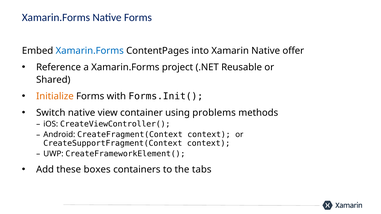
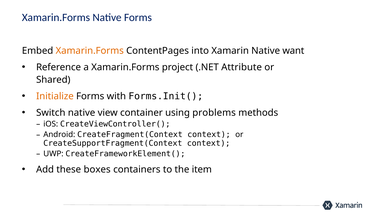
Xamarin.Forms at (90, 51) colour: blue -> orange
offer: offer -> want
Reusable: Reusable -> Attribute
tabs: tabs -> item
